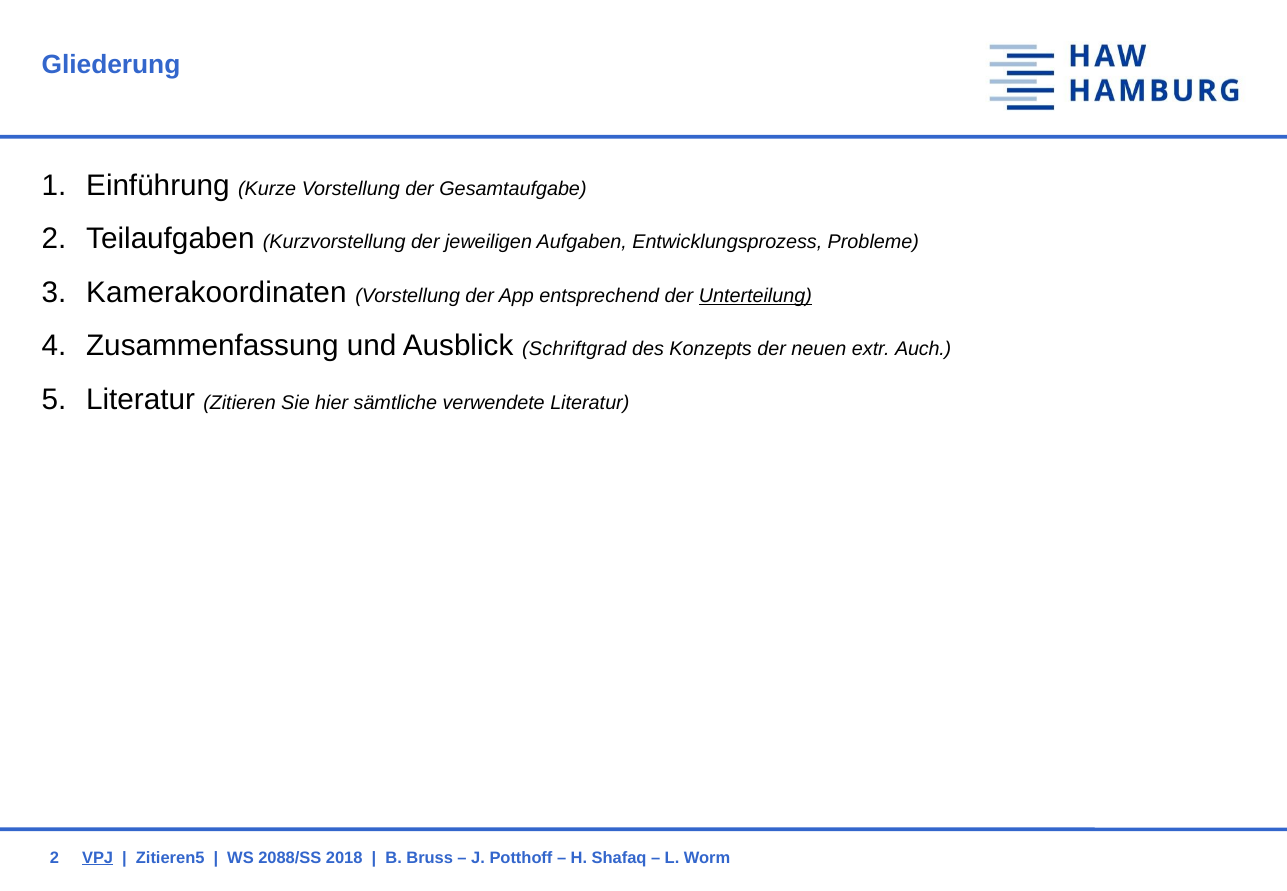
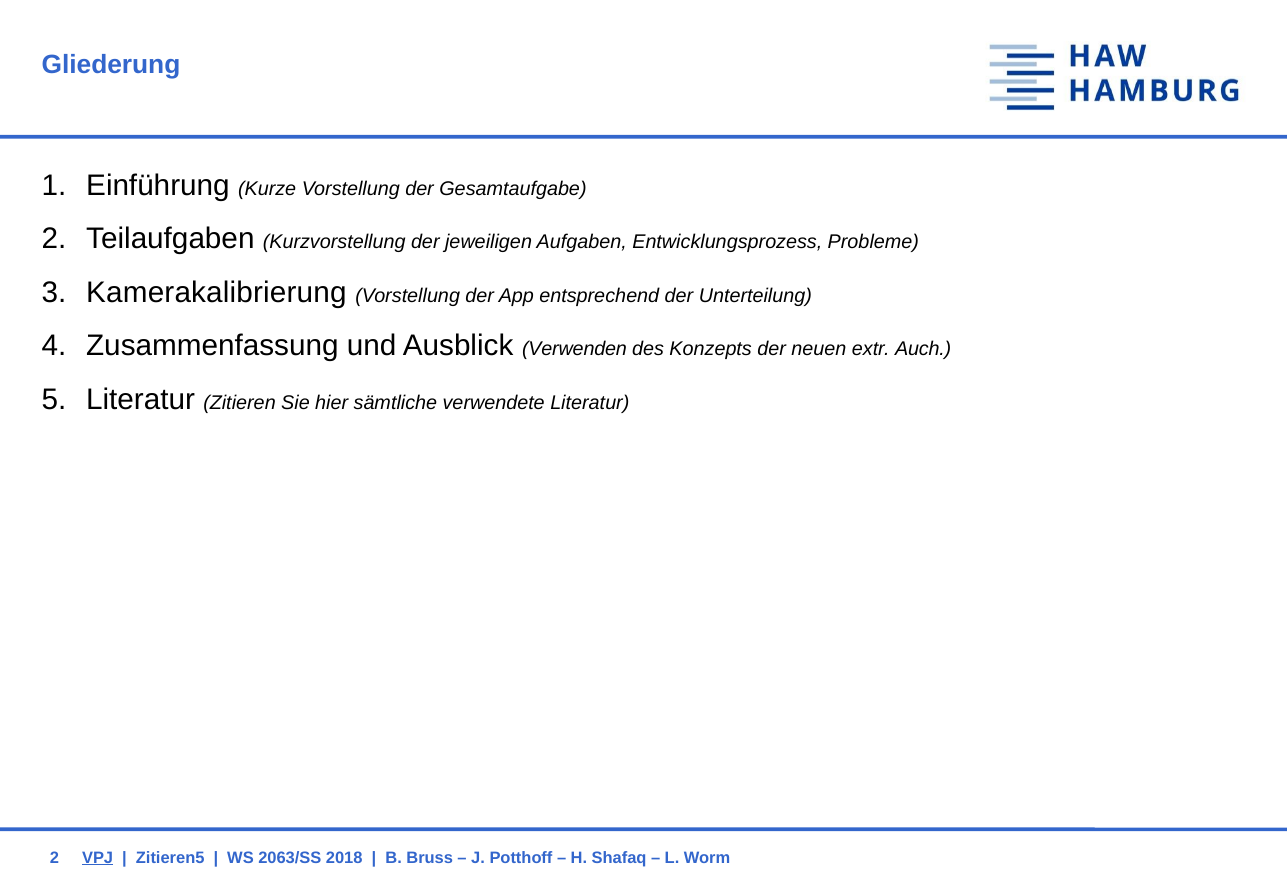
Kamerakoordinaten: Kamerakoordinaten -> Kamerakalibrierung
Unterteilung underline: present -> none
Schriftgrad: Schriftgrad -> Verwenden
2088/SS: 2088/SS -> 2063/SS
